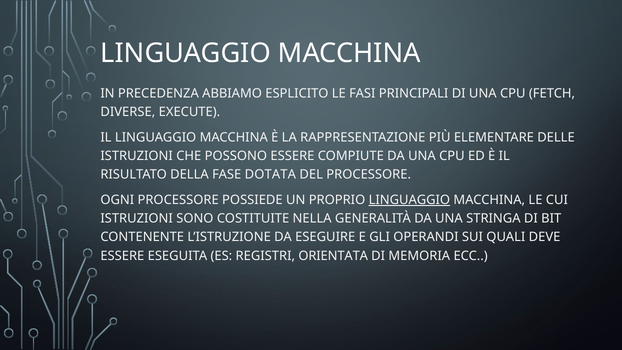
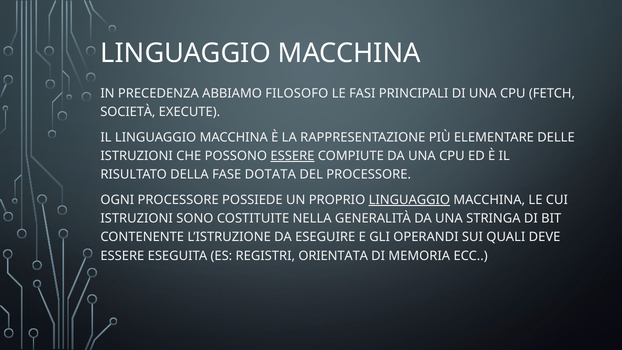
ESPLICITO: ESPLICITO -> FILOSOFO
DIVERSE: DIVERSE -> SOCIETÀ
ESSERE at (292, 156) underline: none -> present
